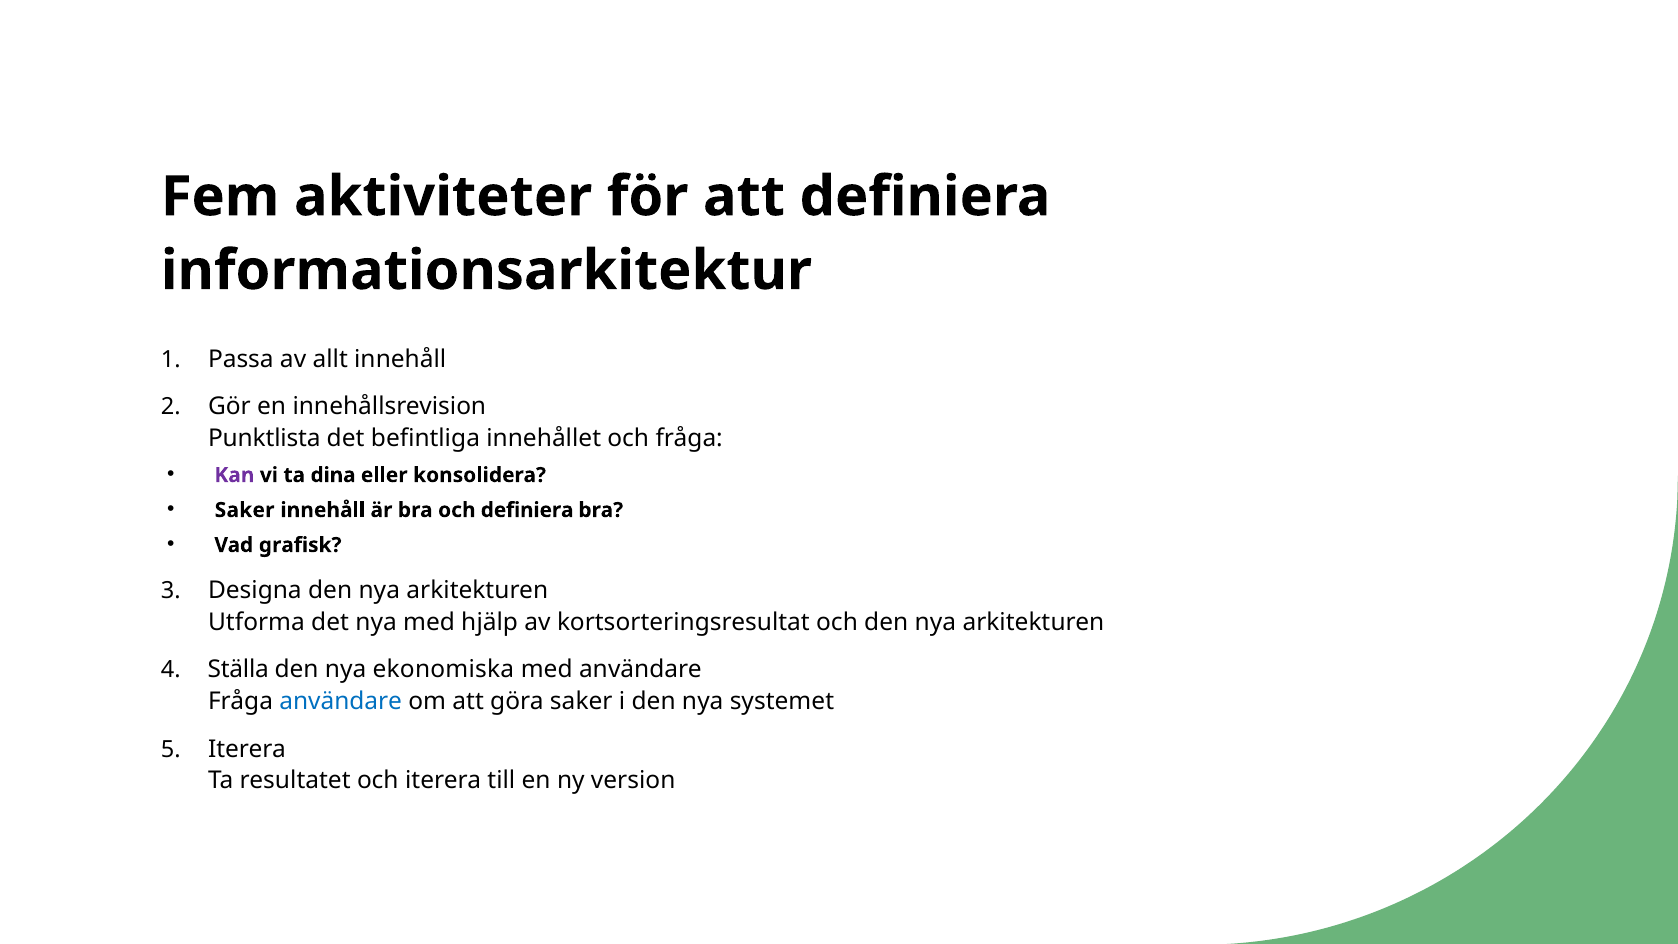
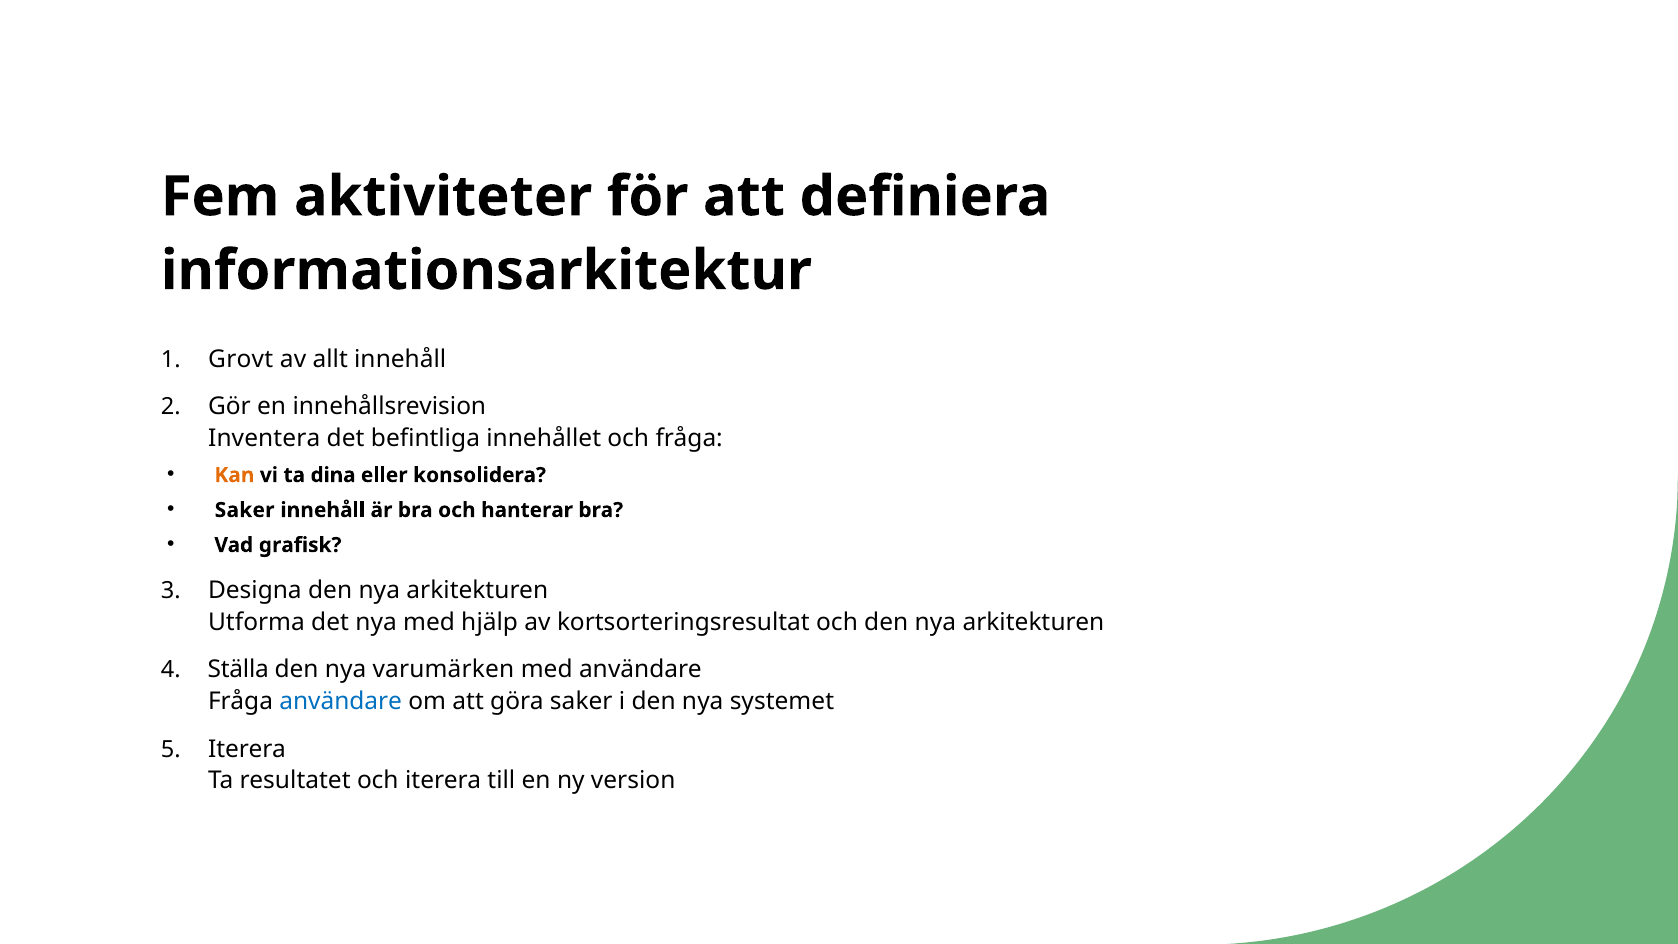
Passa: Passa -> Grovt
Punktlista: Punktlista -> Inventera
Kan colour: purple -> orange
och definiera: definiera -> hanterar
ekonomiska: ekonomiska -> varumärken
